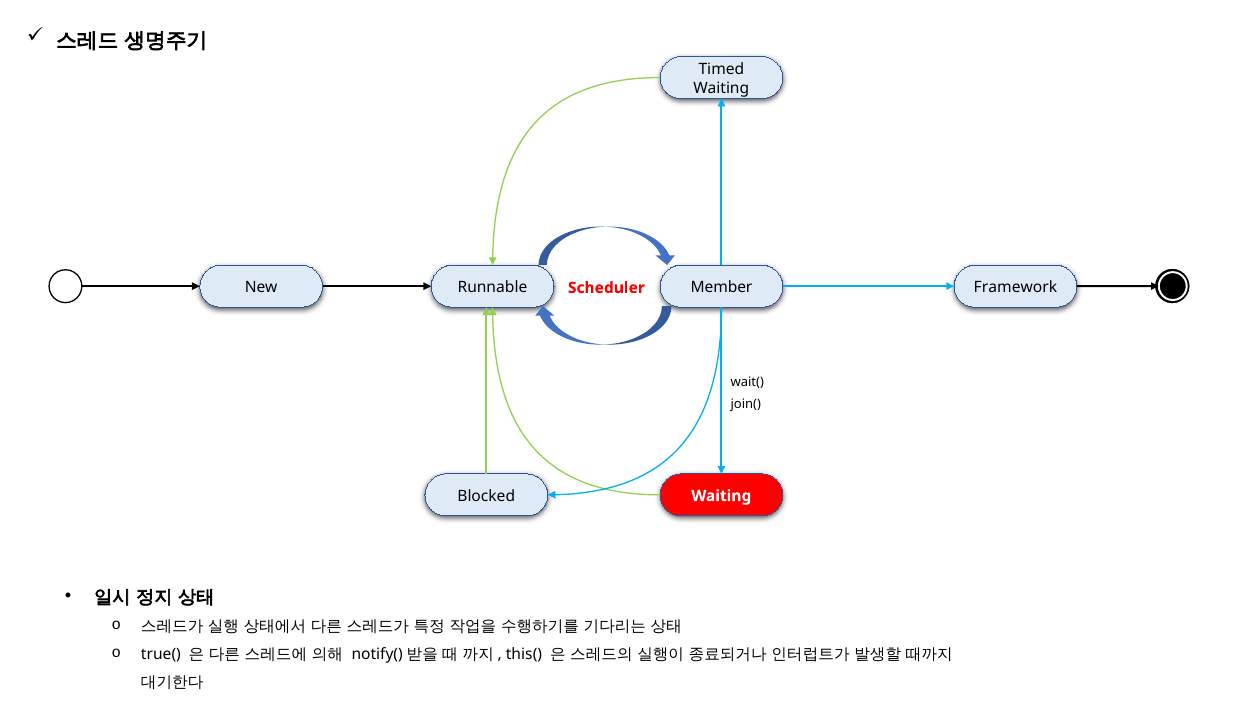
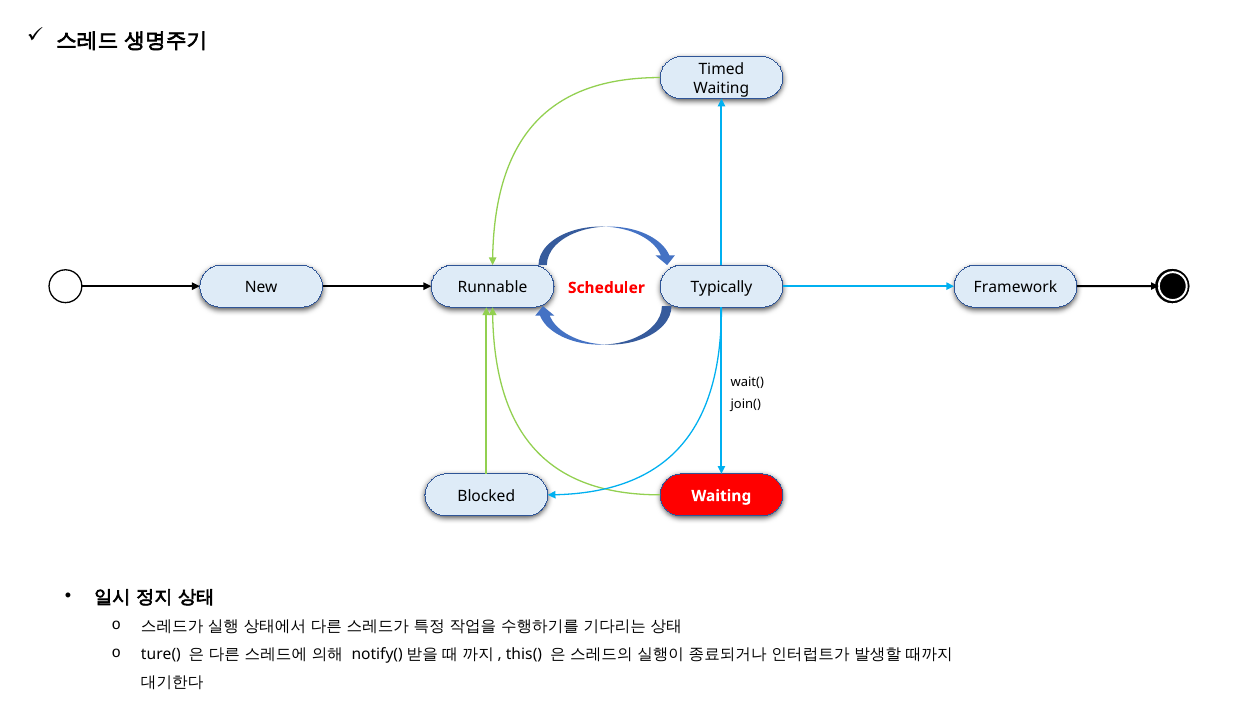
Member: Member -> Typically
true(: true( -> ture(
